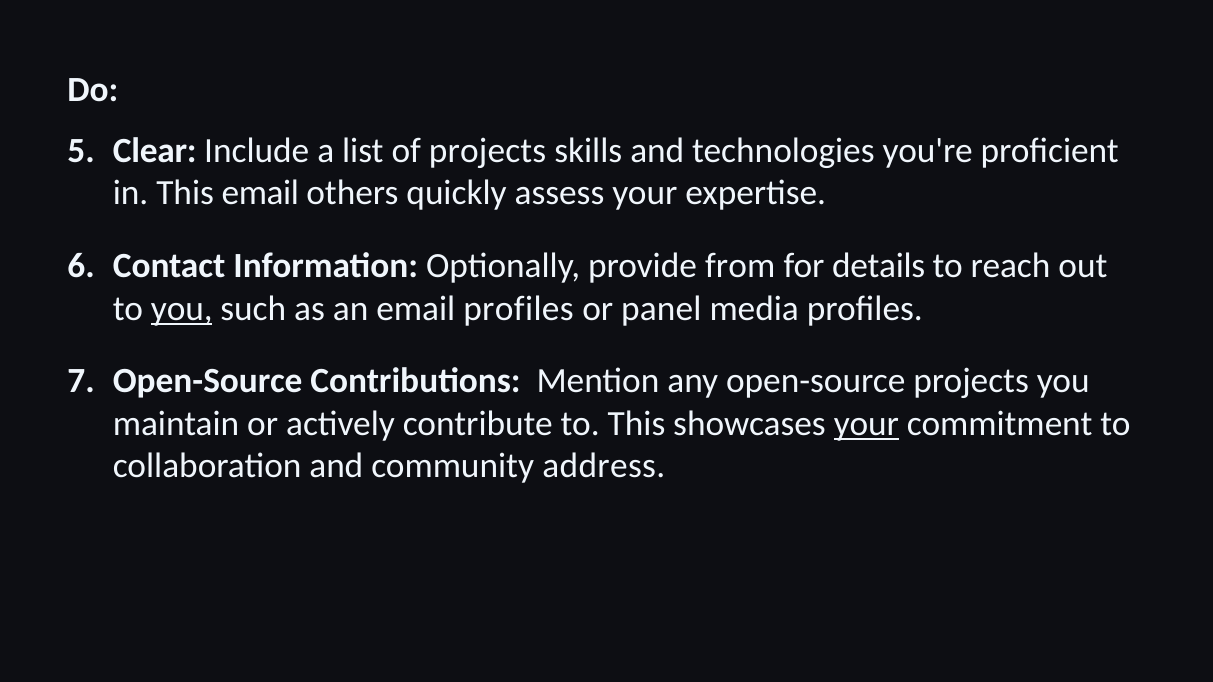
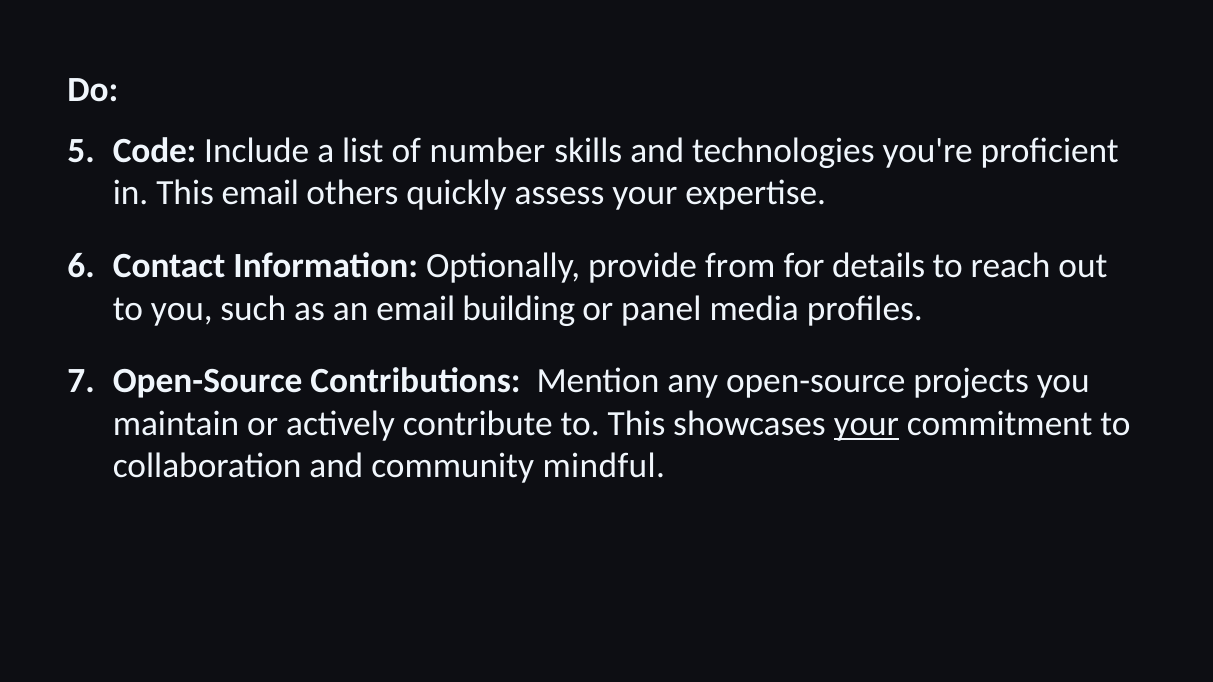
Clear: Clear -> Code
of projects: projects -> number
you at (182, 309) underline: present -> none
email profiles: profiles -> building
address: address -> mindful
